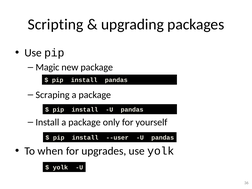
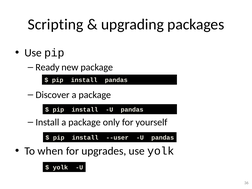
Magic: Magic -> Ready
Scraping: Scraping -> Discover
